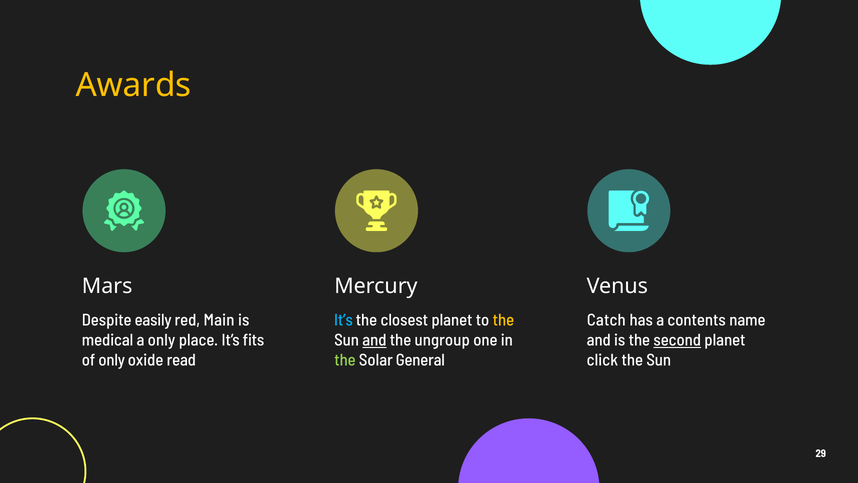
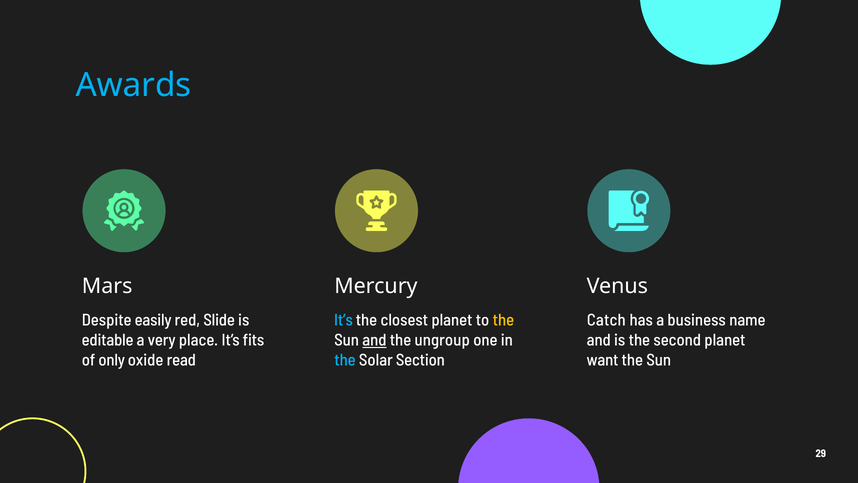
Awards colour: yellow -> light blue
Main: Main -> Slide
contents: contents -> business
medical: medical -> editable
a only: only -> very
second underline: present -> none
the at (345, 360) colour: light green -> light blue
General: General -> Section
click: click -> want
